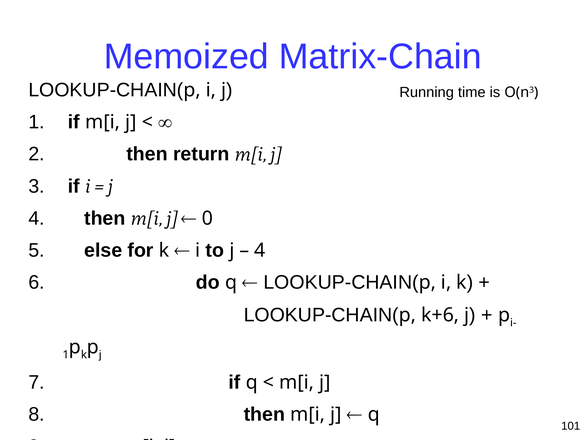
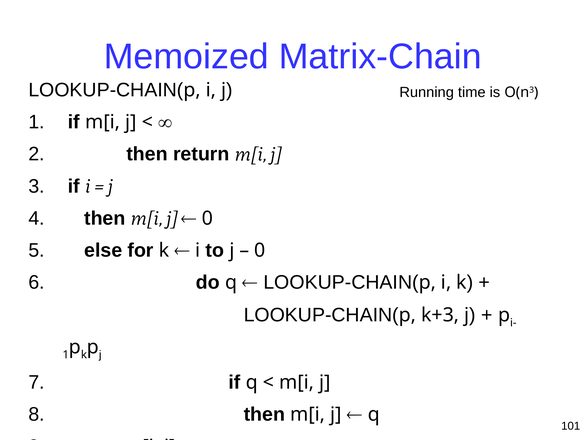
4 at (260, 250): 4 -> 0
k+6: k+6 -> k+3
